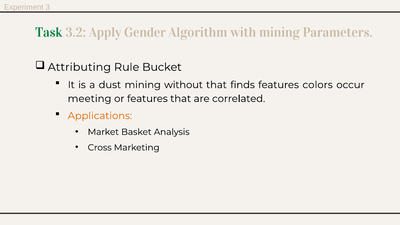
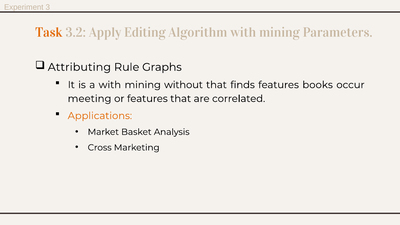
Task colour: green -> orange
Gender: Gender -> Editing
Bucket: Bucket -> Graphs
a dust: dust -> with
colors: colors -> books
